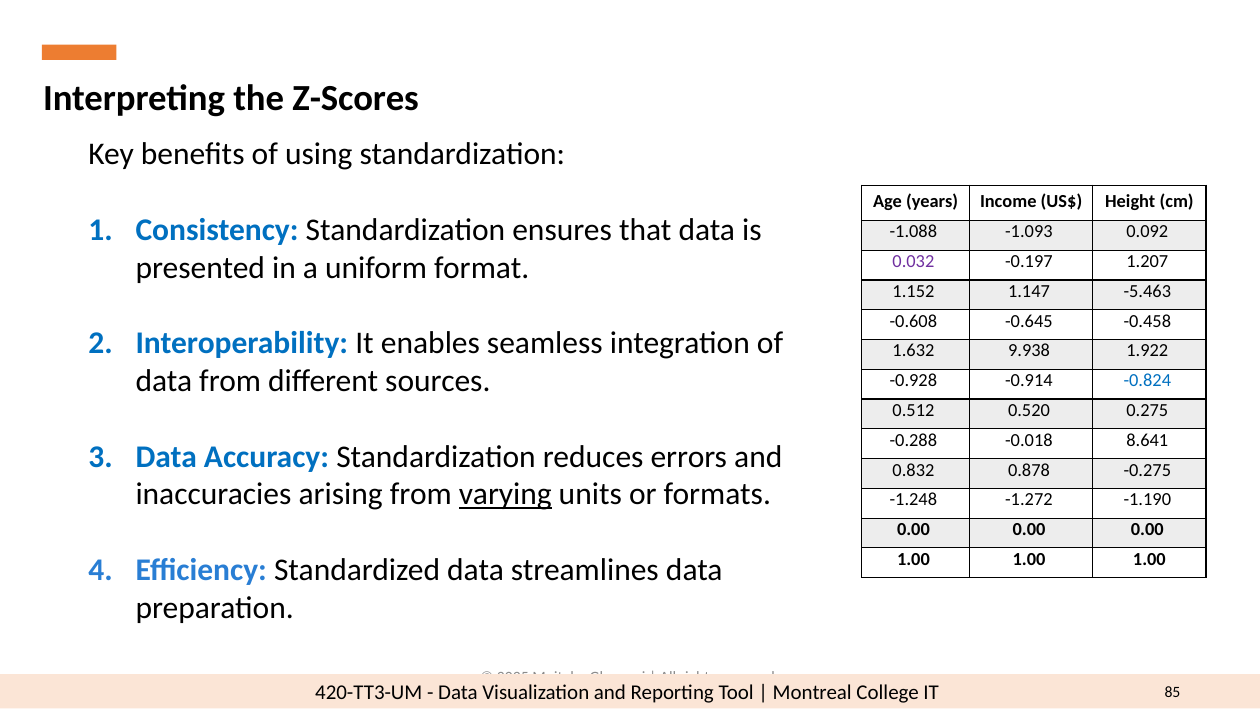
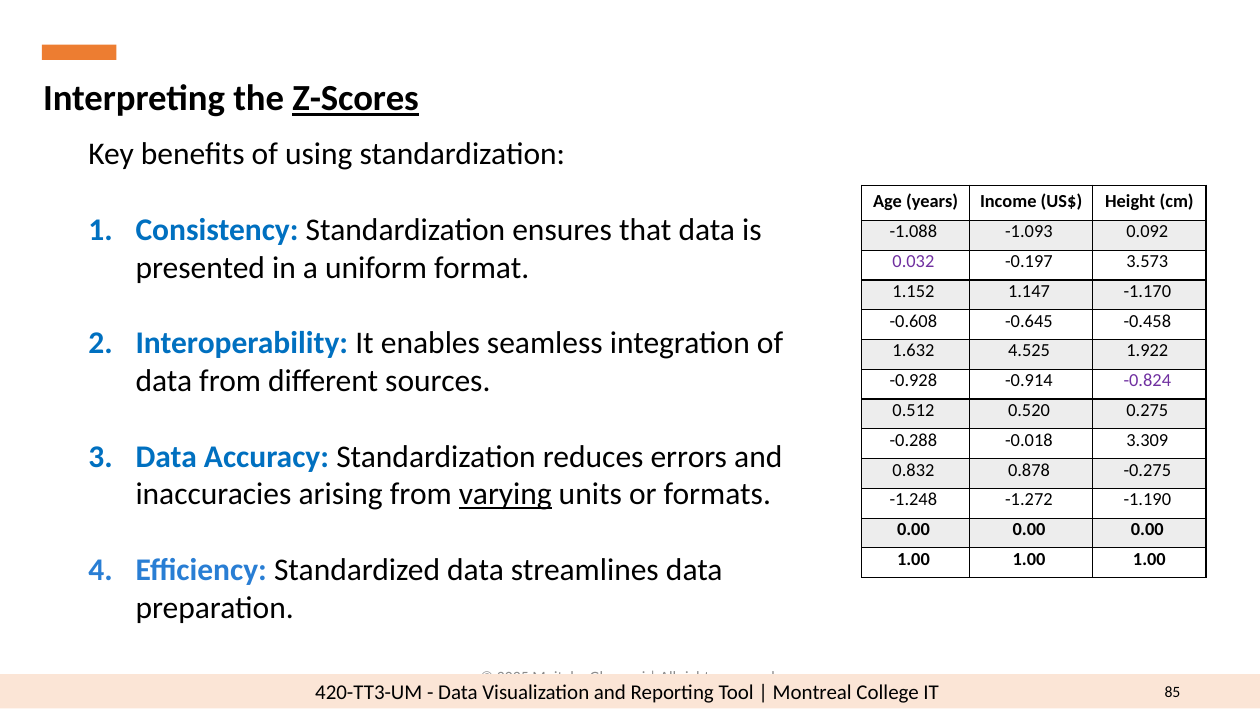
Z-Scores underline: none -> present
1.207: 1.207 -> 3.573
-5.463: -5.463 -> -1.170
9.938: 9.938 -> 4.525
-0.824 colour: blue -> purple
8.641: 8.641 -> 3.309
